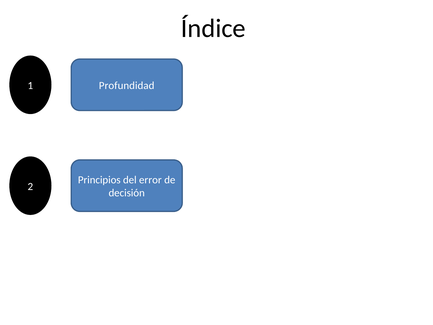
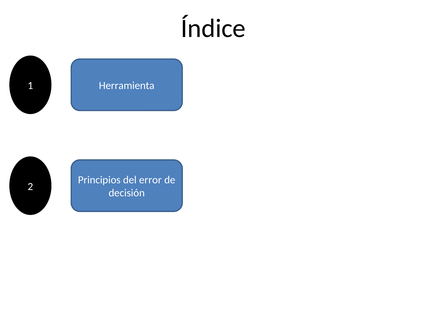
Profundidad: Profundidad -> Herramienta
